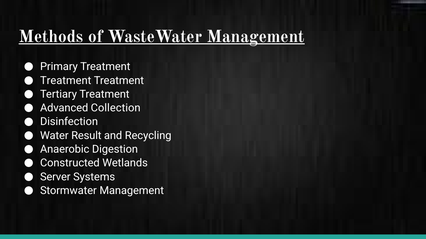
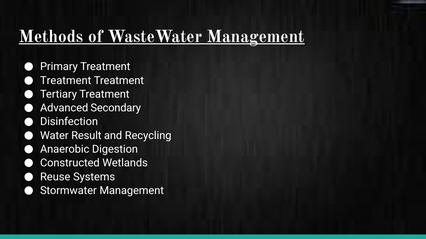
Collection: Collection -> Secondary
Server: Server -> Reuse
